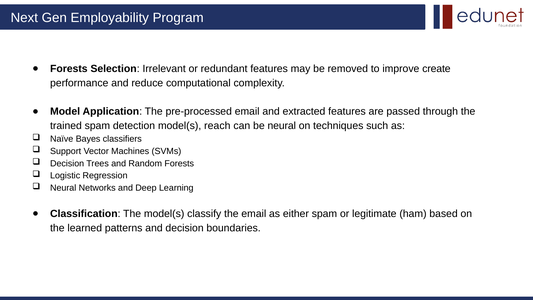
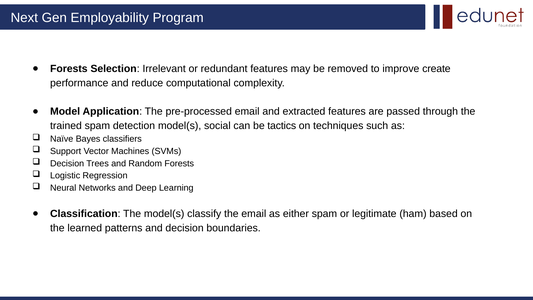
reach: reach -> social
be neural: neural -> tactics
